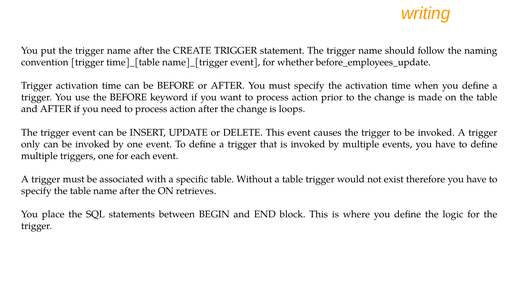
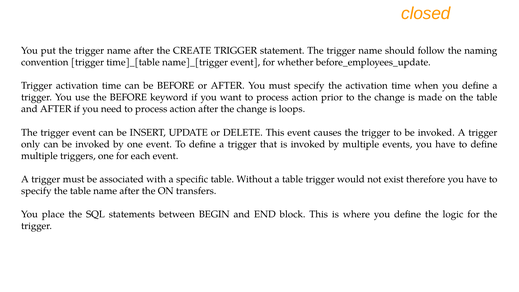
writing: writing -> closed
retrieves: retrieves -> transfers
